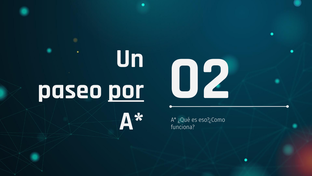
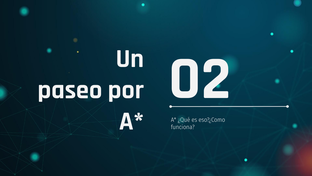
por underline: present -> none
